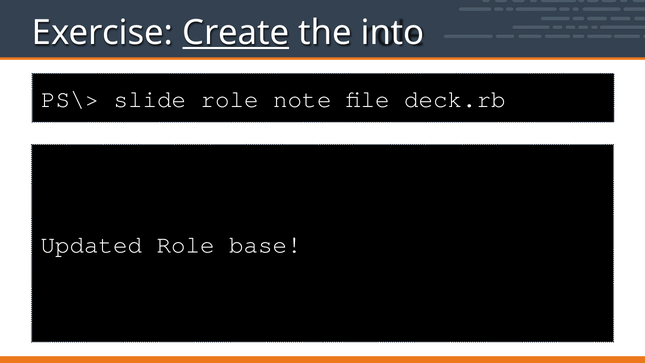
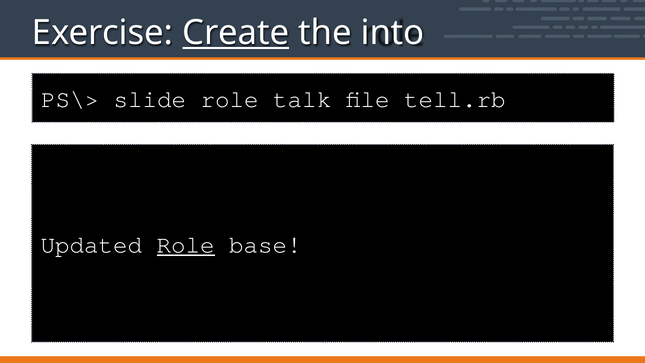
note: note -> talk
deck.rb: deck.rb -> tell.rb
Role at (186, 245) underline: none -> present
